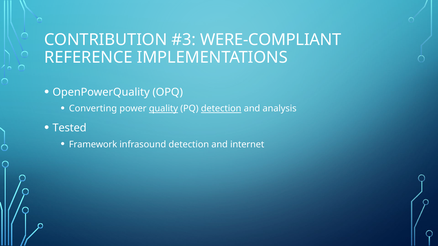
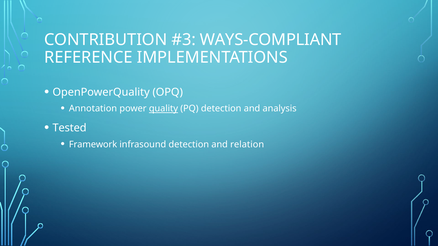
WERE-COMPLIANT: WERE-COMPLIANT -> WAYS-COMPLIANT
Converting: Converting -> Annotation
detection at (221, 109) underline: present -> none
internet: internet -> relation
